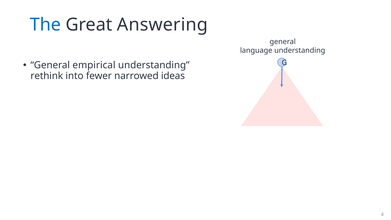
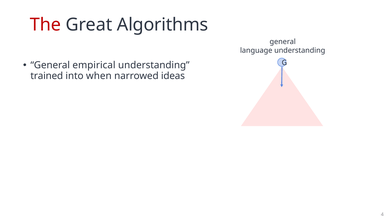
The colour: blue -> red
Answering: Answering -> Algorithms
rethink: rethink -> trained
fewer: fewer -> when
